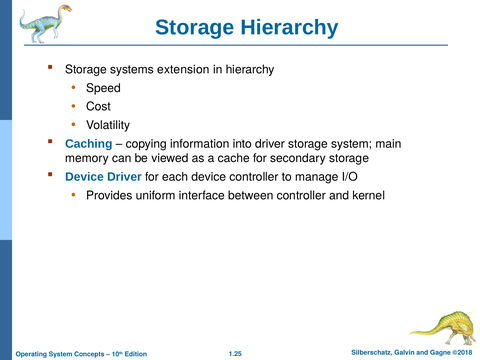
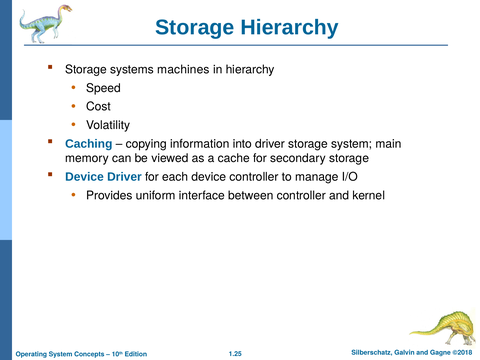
extension: extension -> machines
